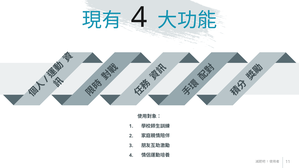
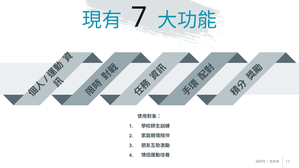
4 at (139, 17): 4 -> 7
